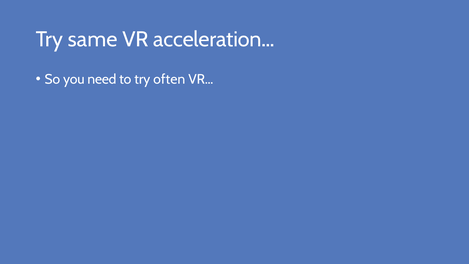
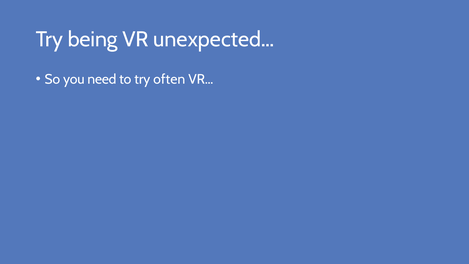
same: same -> being
acceleration…: acceleration… -> unexpected…
